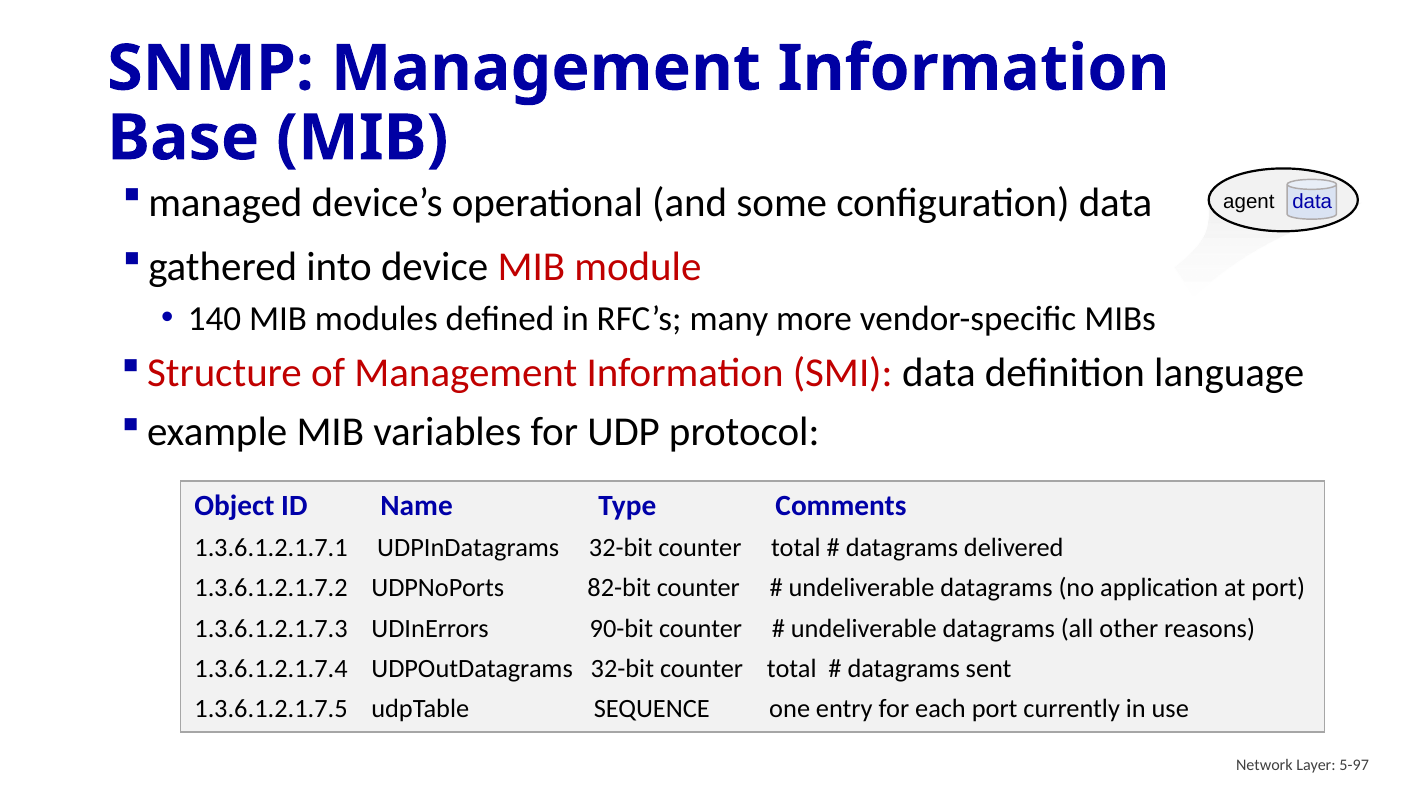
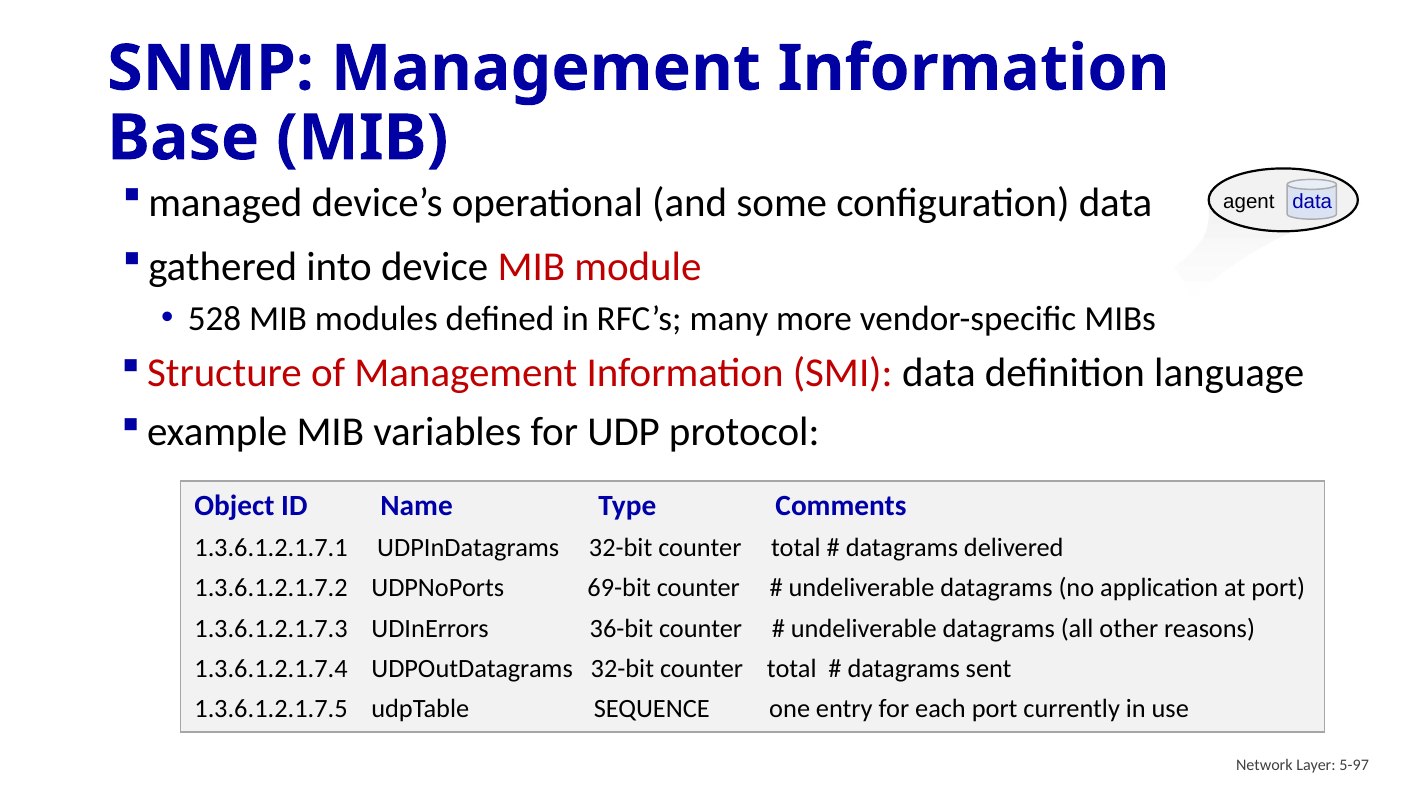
140: 140 -> 528
82-bit: 82-bit -> 69-bit
90-bit: 90-bit -> 36-bit
